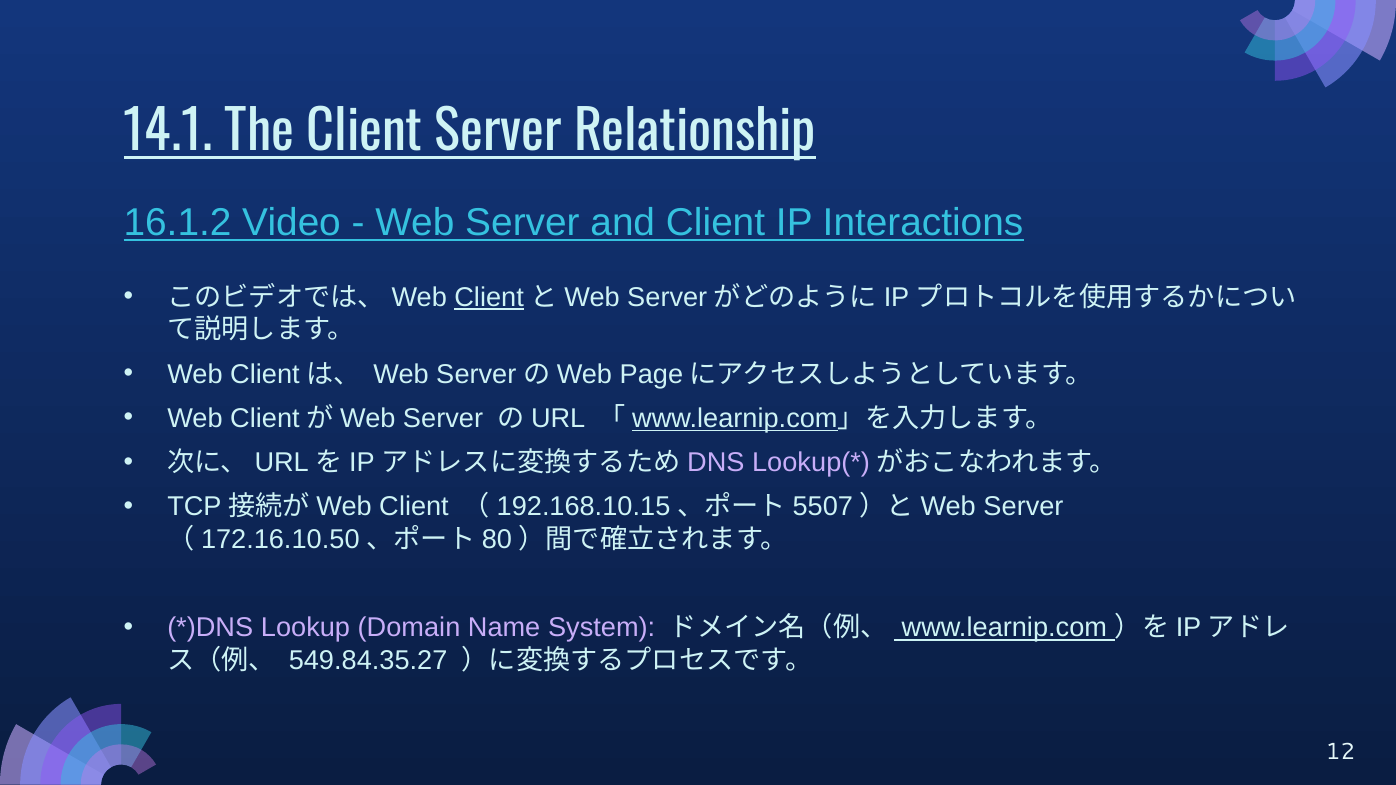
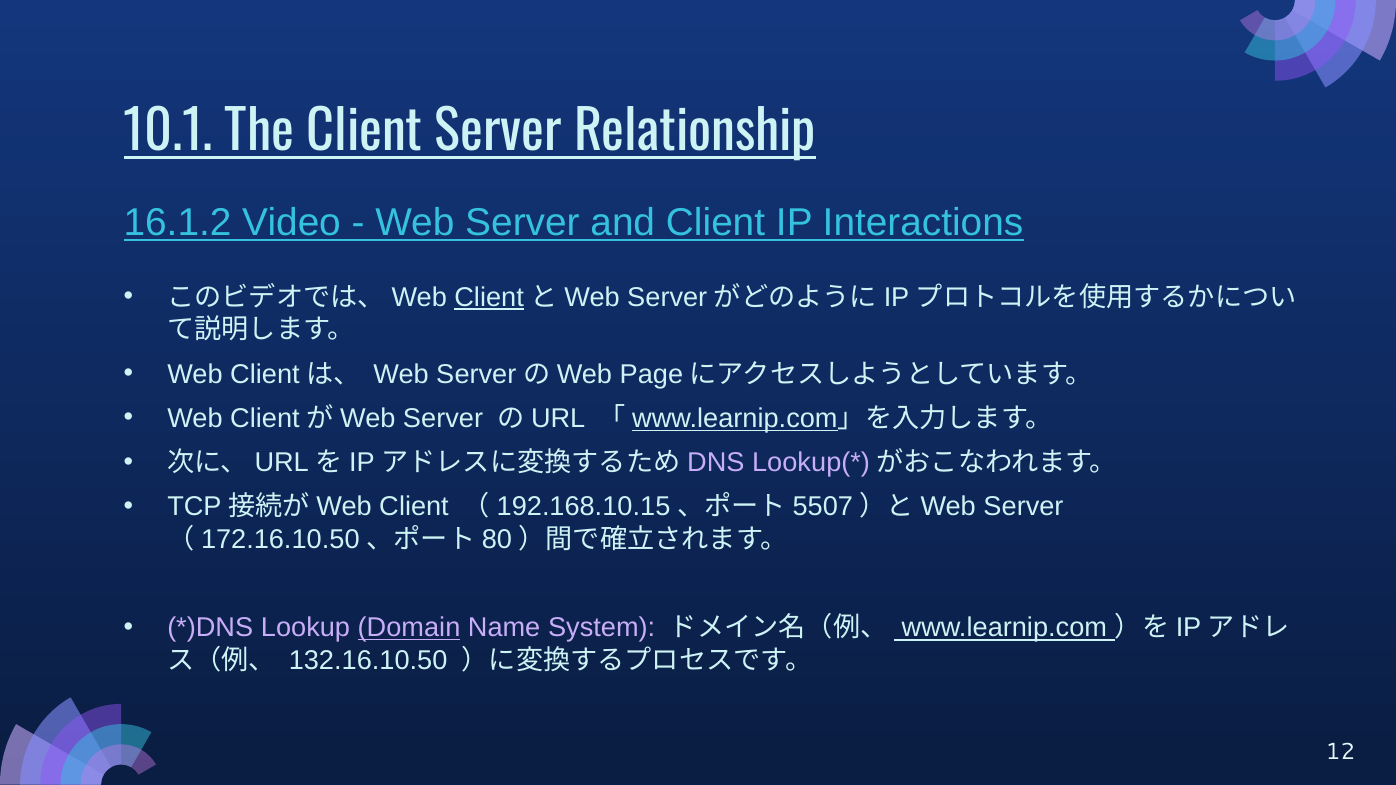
14.1: 14.1 -> 10.1
Domain underline: none -> present
549.84.35.27: 549.84.35.27 -> 132.16.10.50
